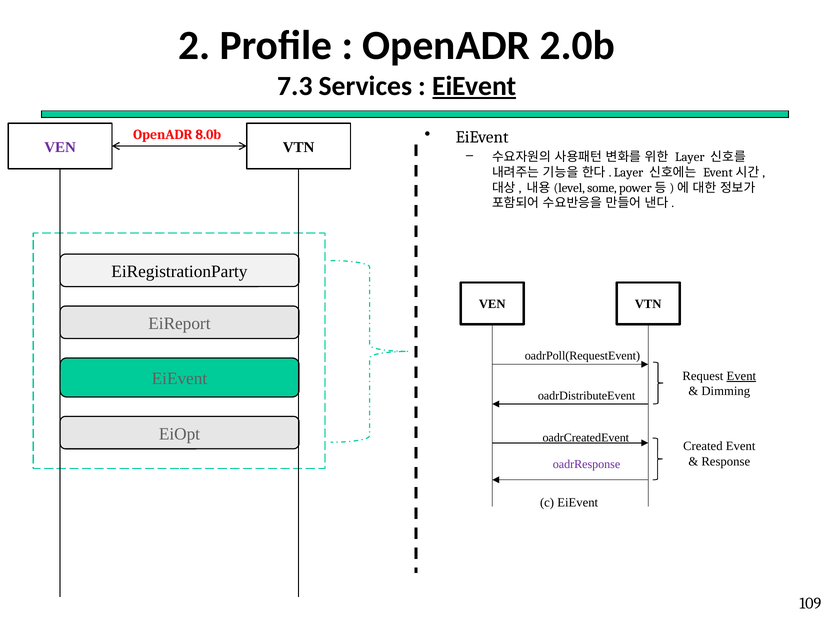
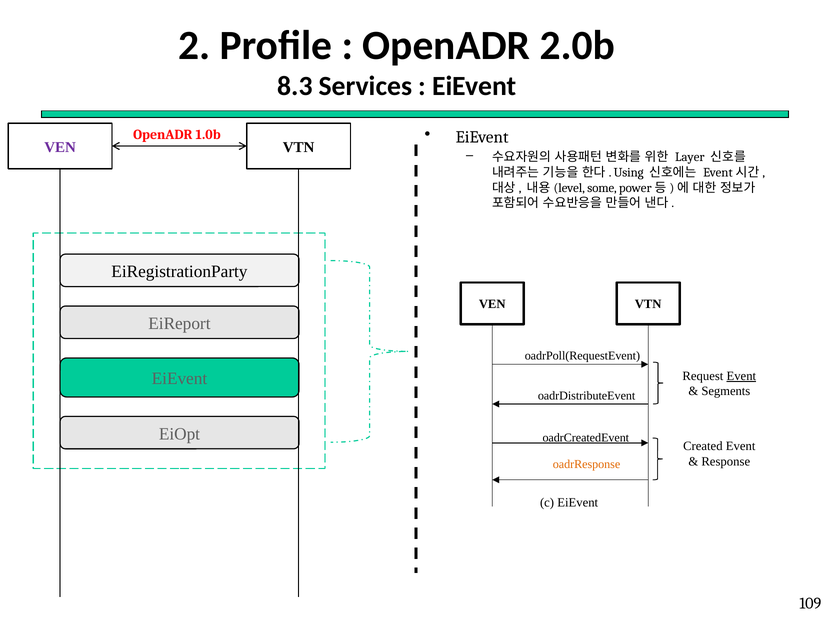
7.3: 7.3 -> 8.3
EiEvent at (474, 86) underline: present -> none
8.0b: 8.0b -> 1.0b
Layer at (629, 172): Layer -> Using
Dimming: Dimming -> Segments
oadrResponse colour: purple -> orange
